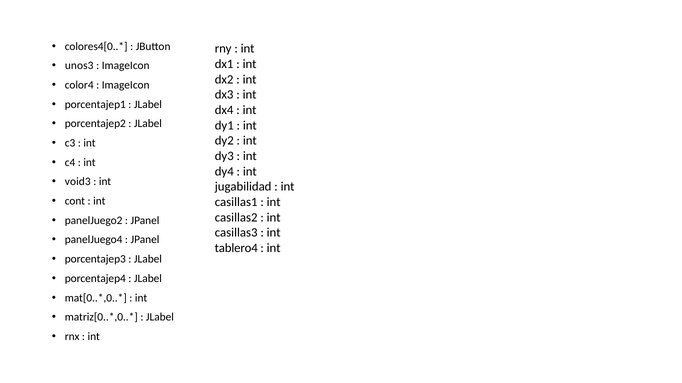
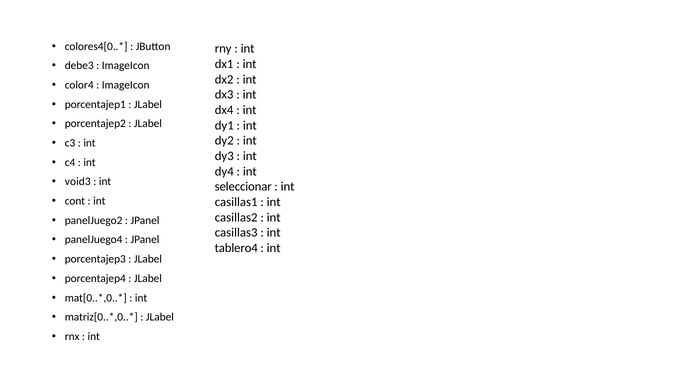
unos3: unos3 -> debe3
jugabilidad: jugabilidad -> seleccionar
